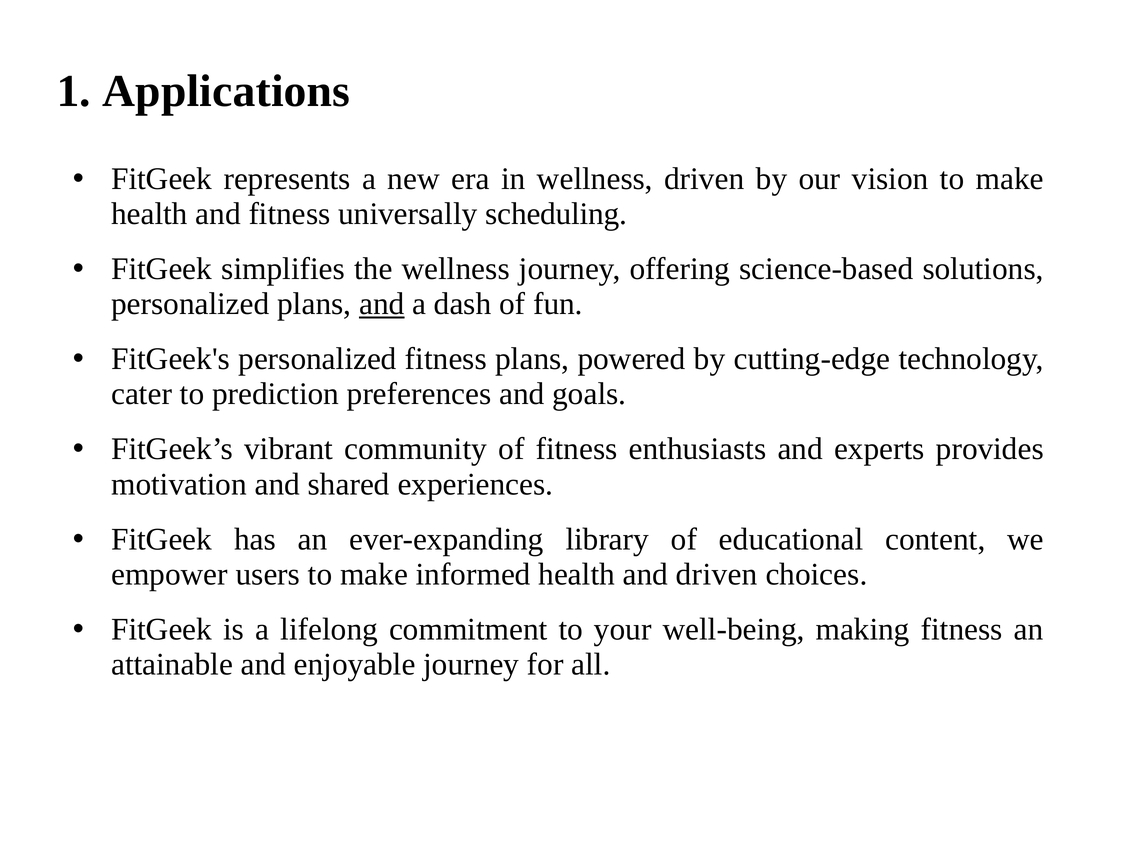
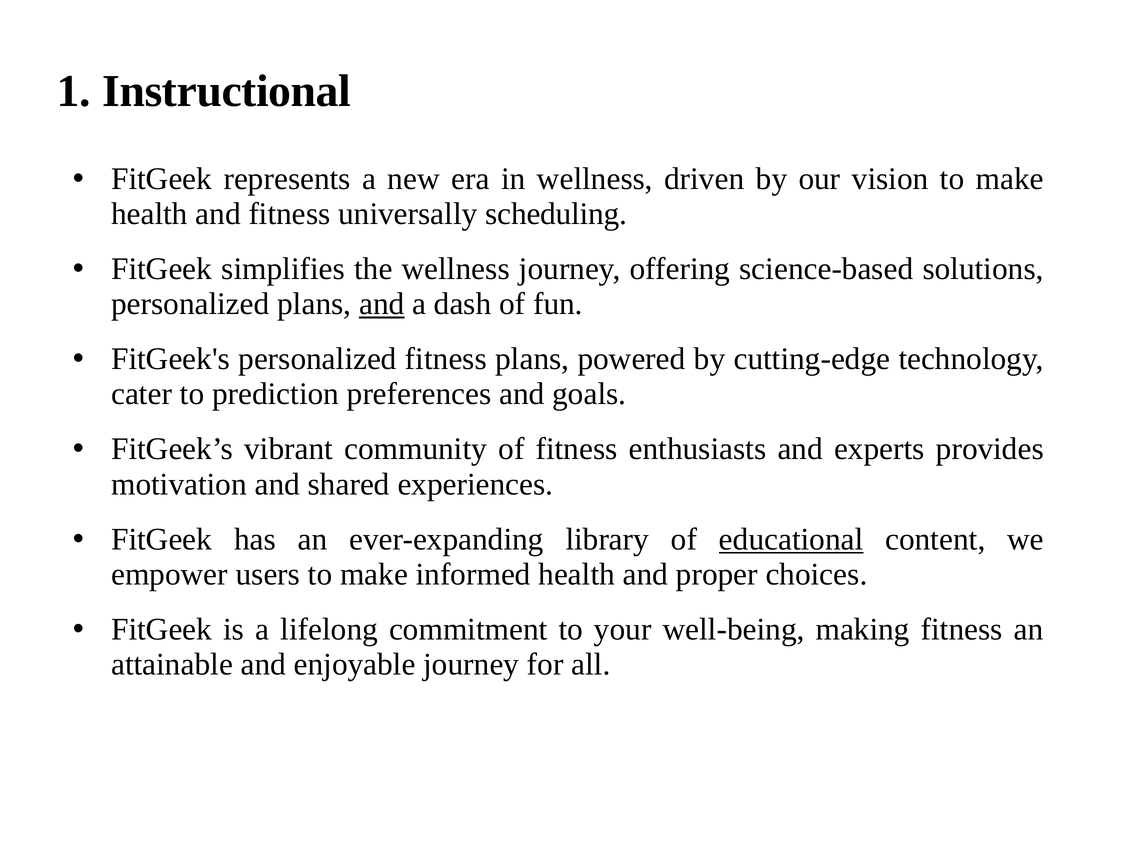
Applications: Applications -> Instructional
educational underline: none -> present
and driven: driven -> proper
